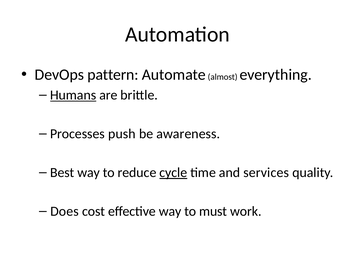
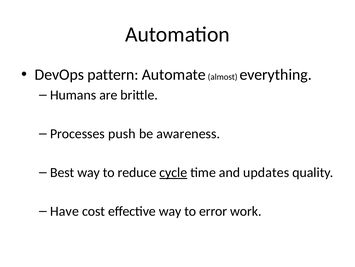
Humans underline: present -> none
services: services -> updates
Does: Does -> Have
must: must -> error
